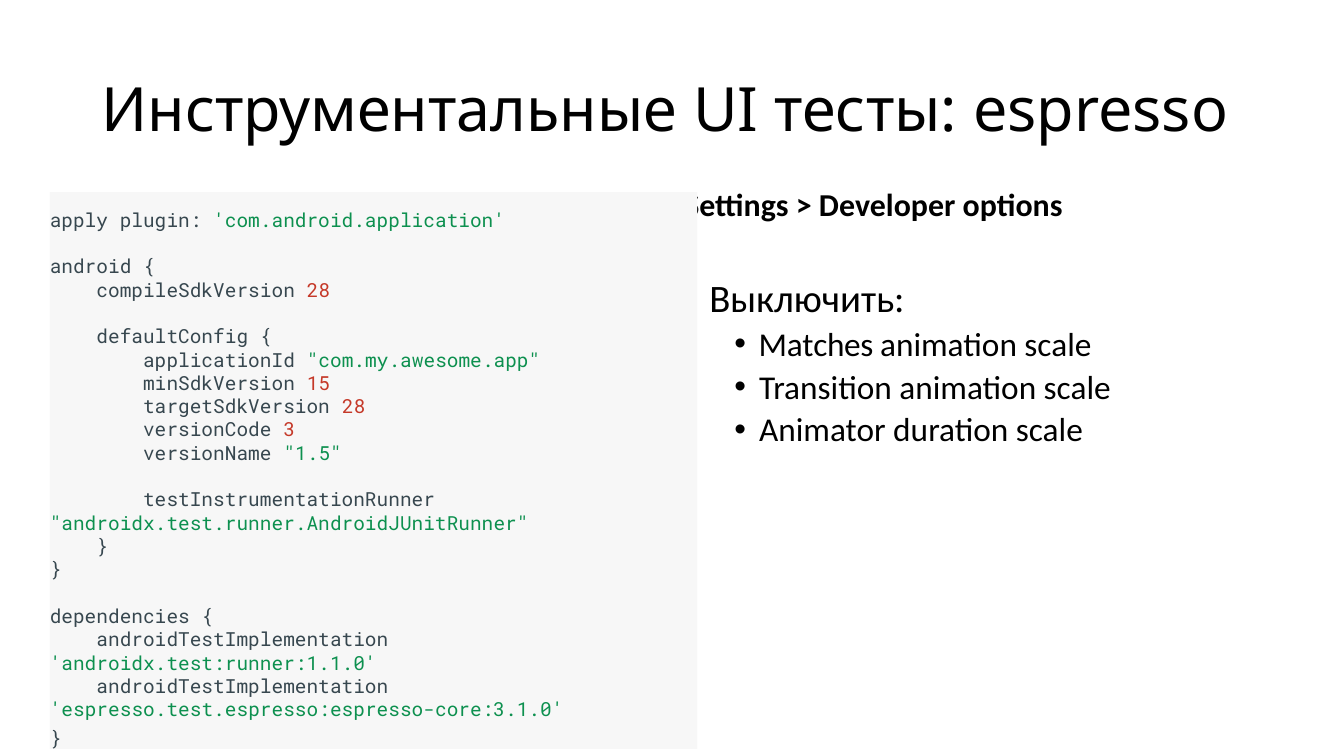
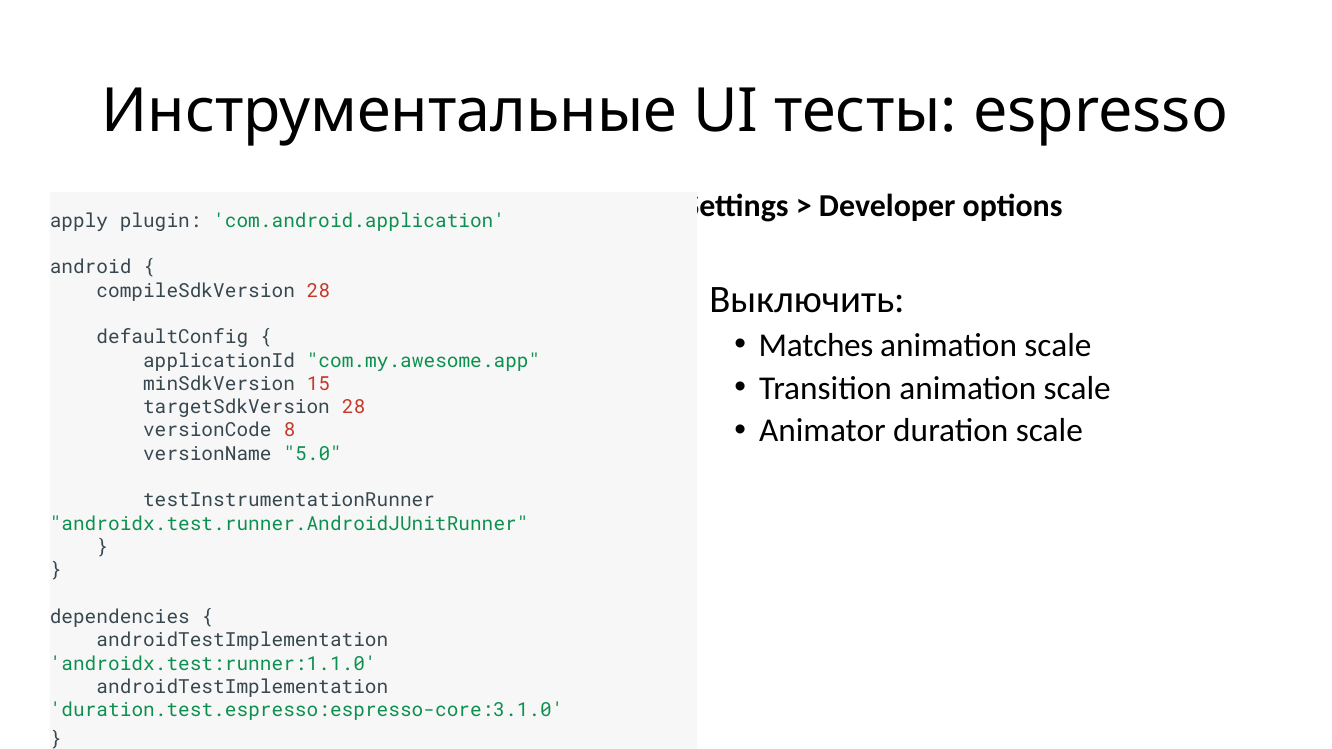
3: 3 -> 8
1.5: 1.5 -> 5.0
espresso.test.espresso:espresso-core:3.1.0: espresso.test.espresso:espresso-core:3.1.0 -> duration.test.espresso:espresso-core:3.1.0
